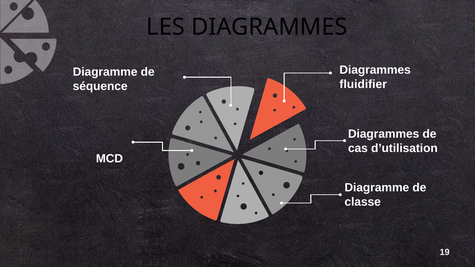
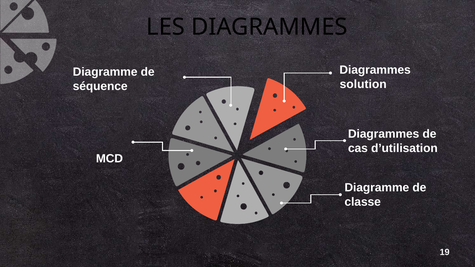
fluidifier: fluidifier -> solution
